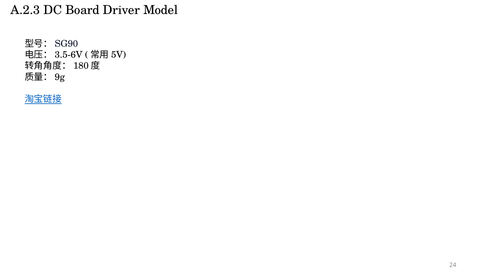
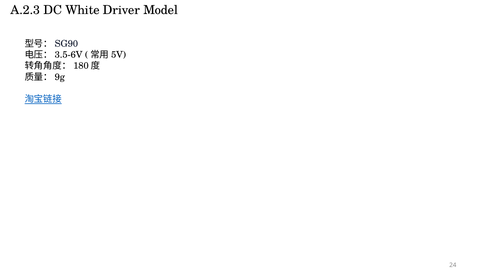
Board: Board -> White
